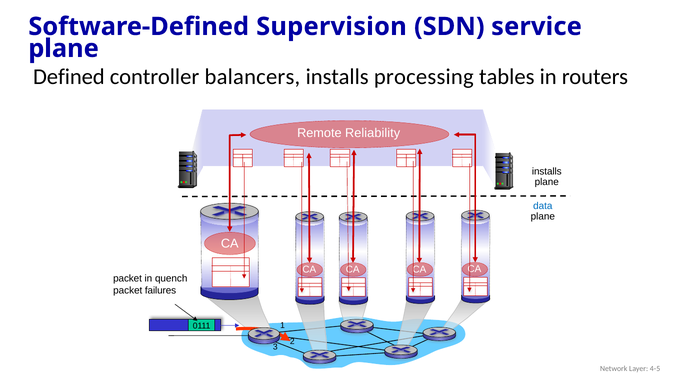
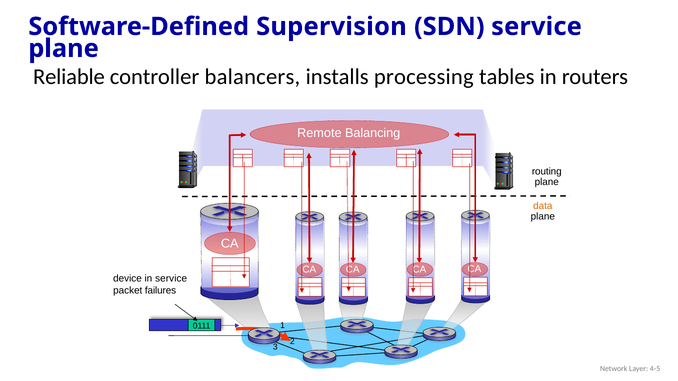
Defined: Defined -> Reliable
Reliability: Reliability -> Balancing
installs at (547, 172): installs -> routing
data colour: blue -> orange
packet at (128, 279): packet -> device
in quench: quench -> service
